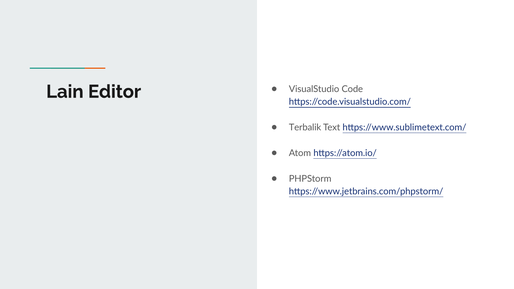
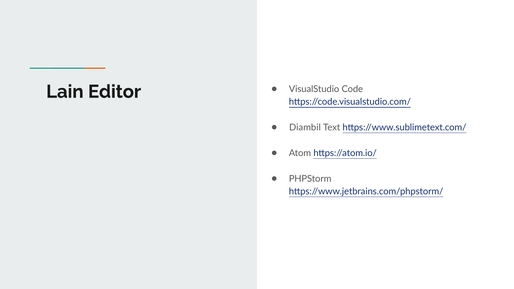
Terbalik: Terbalik -> Diambil
